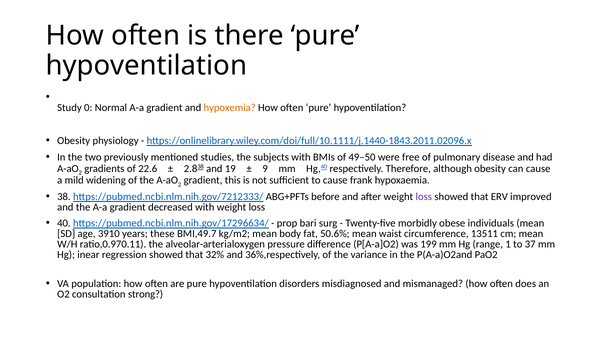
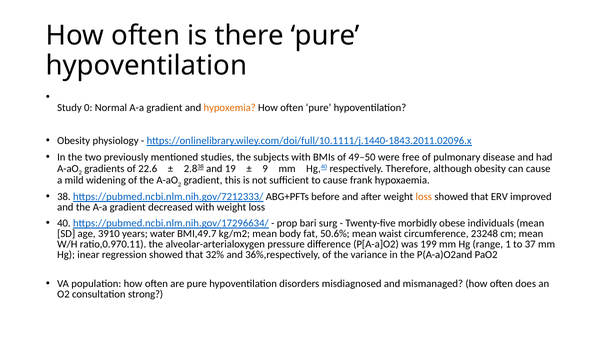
loss at (424, 197) colour: purple -> orange
these: these -> water
13511: 13511 -> 23248
